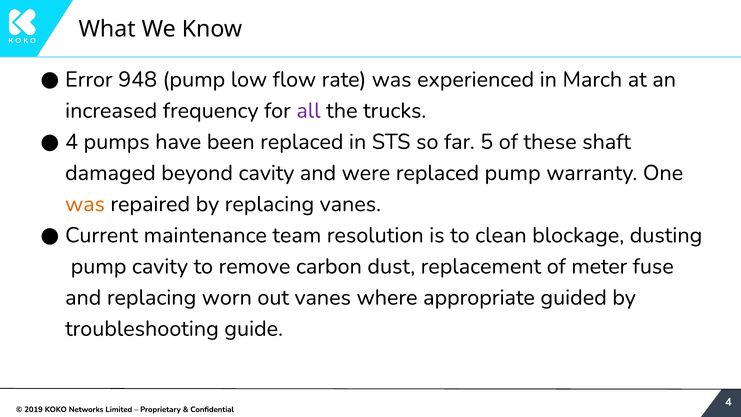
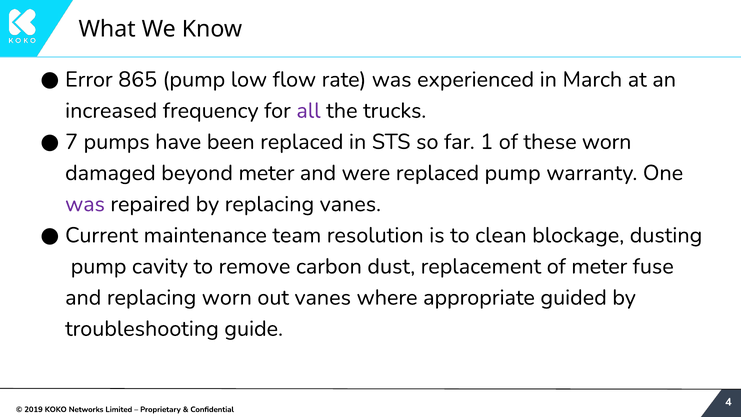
948: 948 -> 865
4 at (72, 142): 4 -> 7
5: 5 -> 1
these shaft: shaft -> worn
beyond cavity: cavity -> meter
was at (85, 204) colour: orange -> purple
